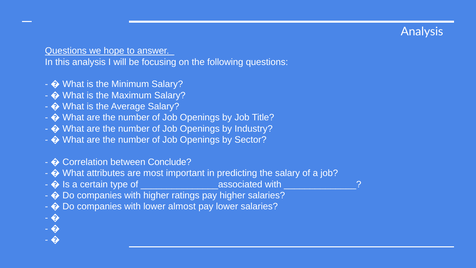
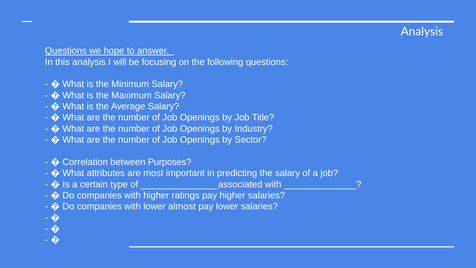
Conclude: Conclude -> Purposes
